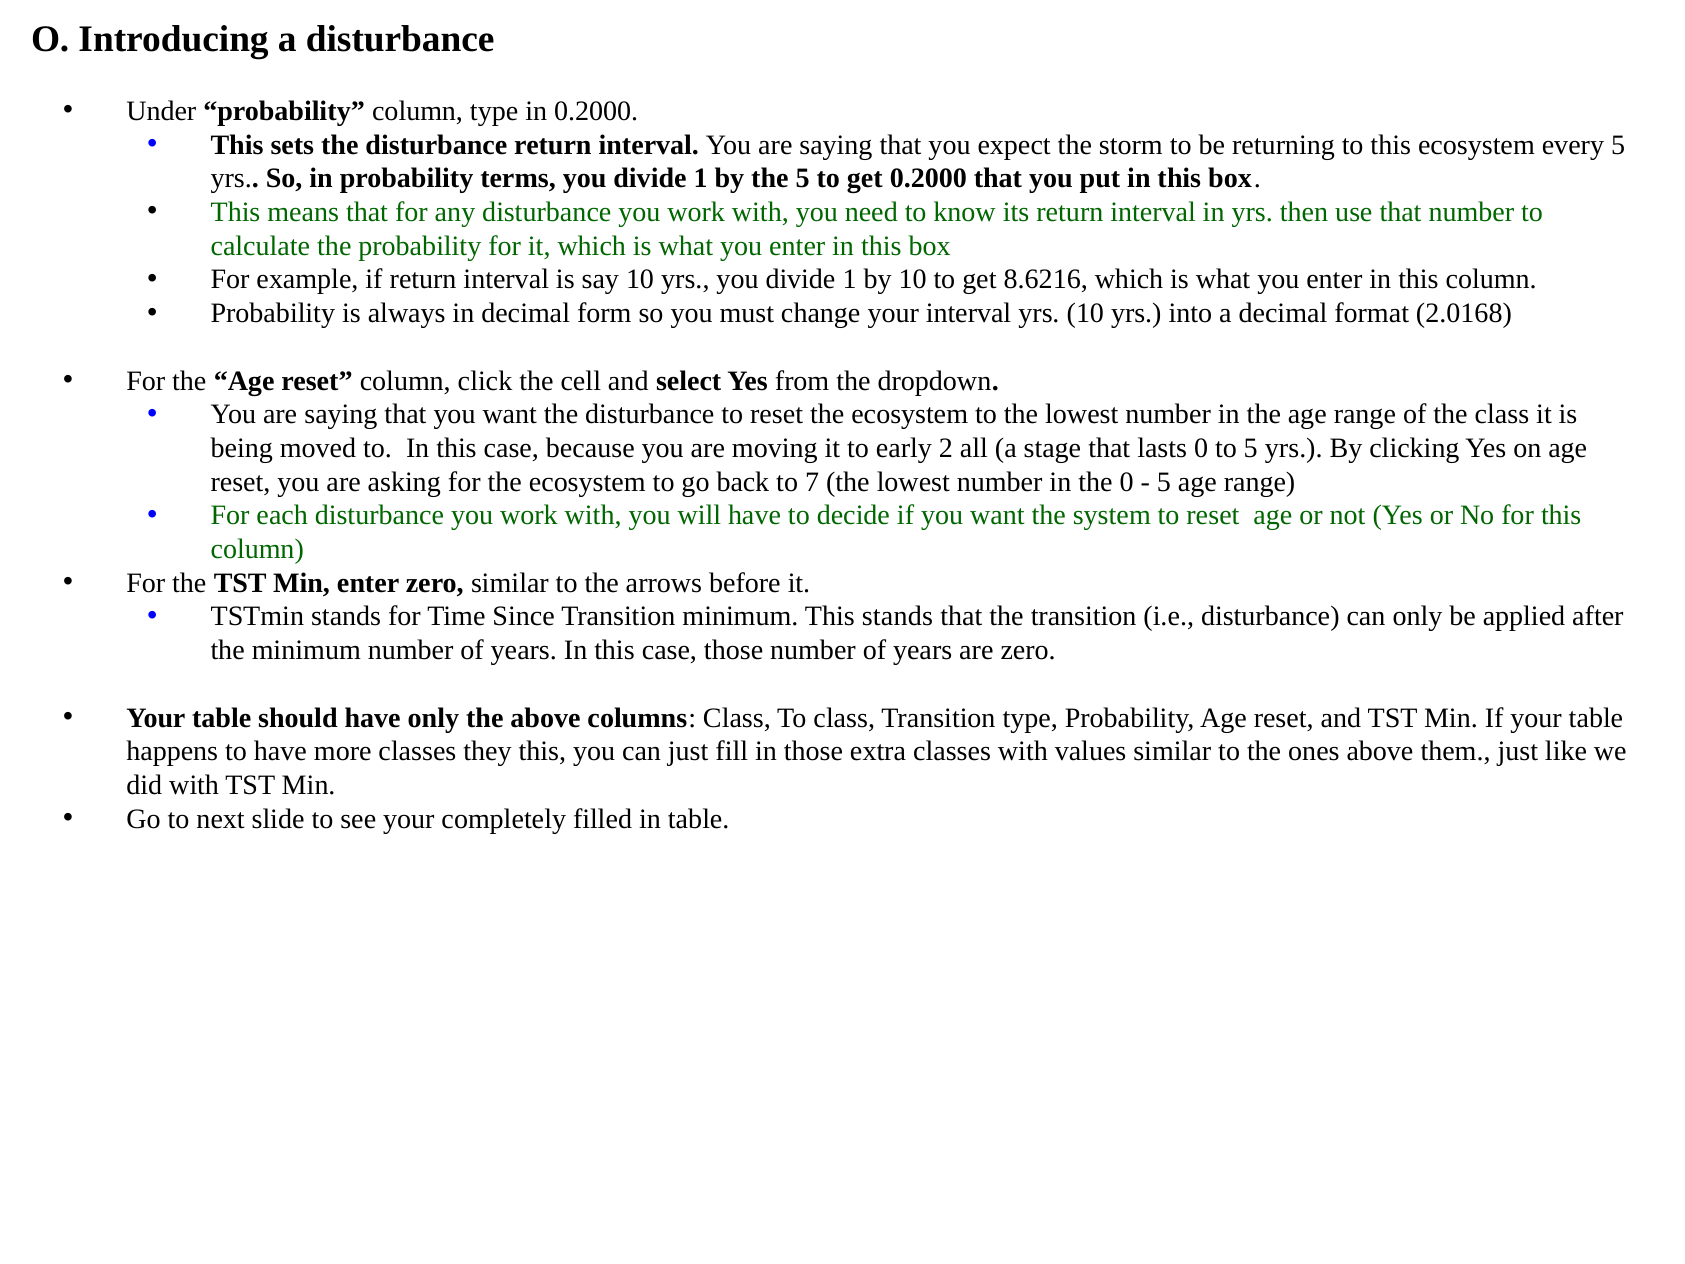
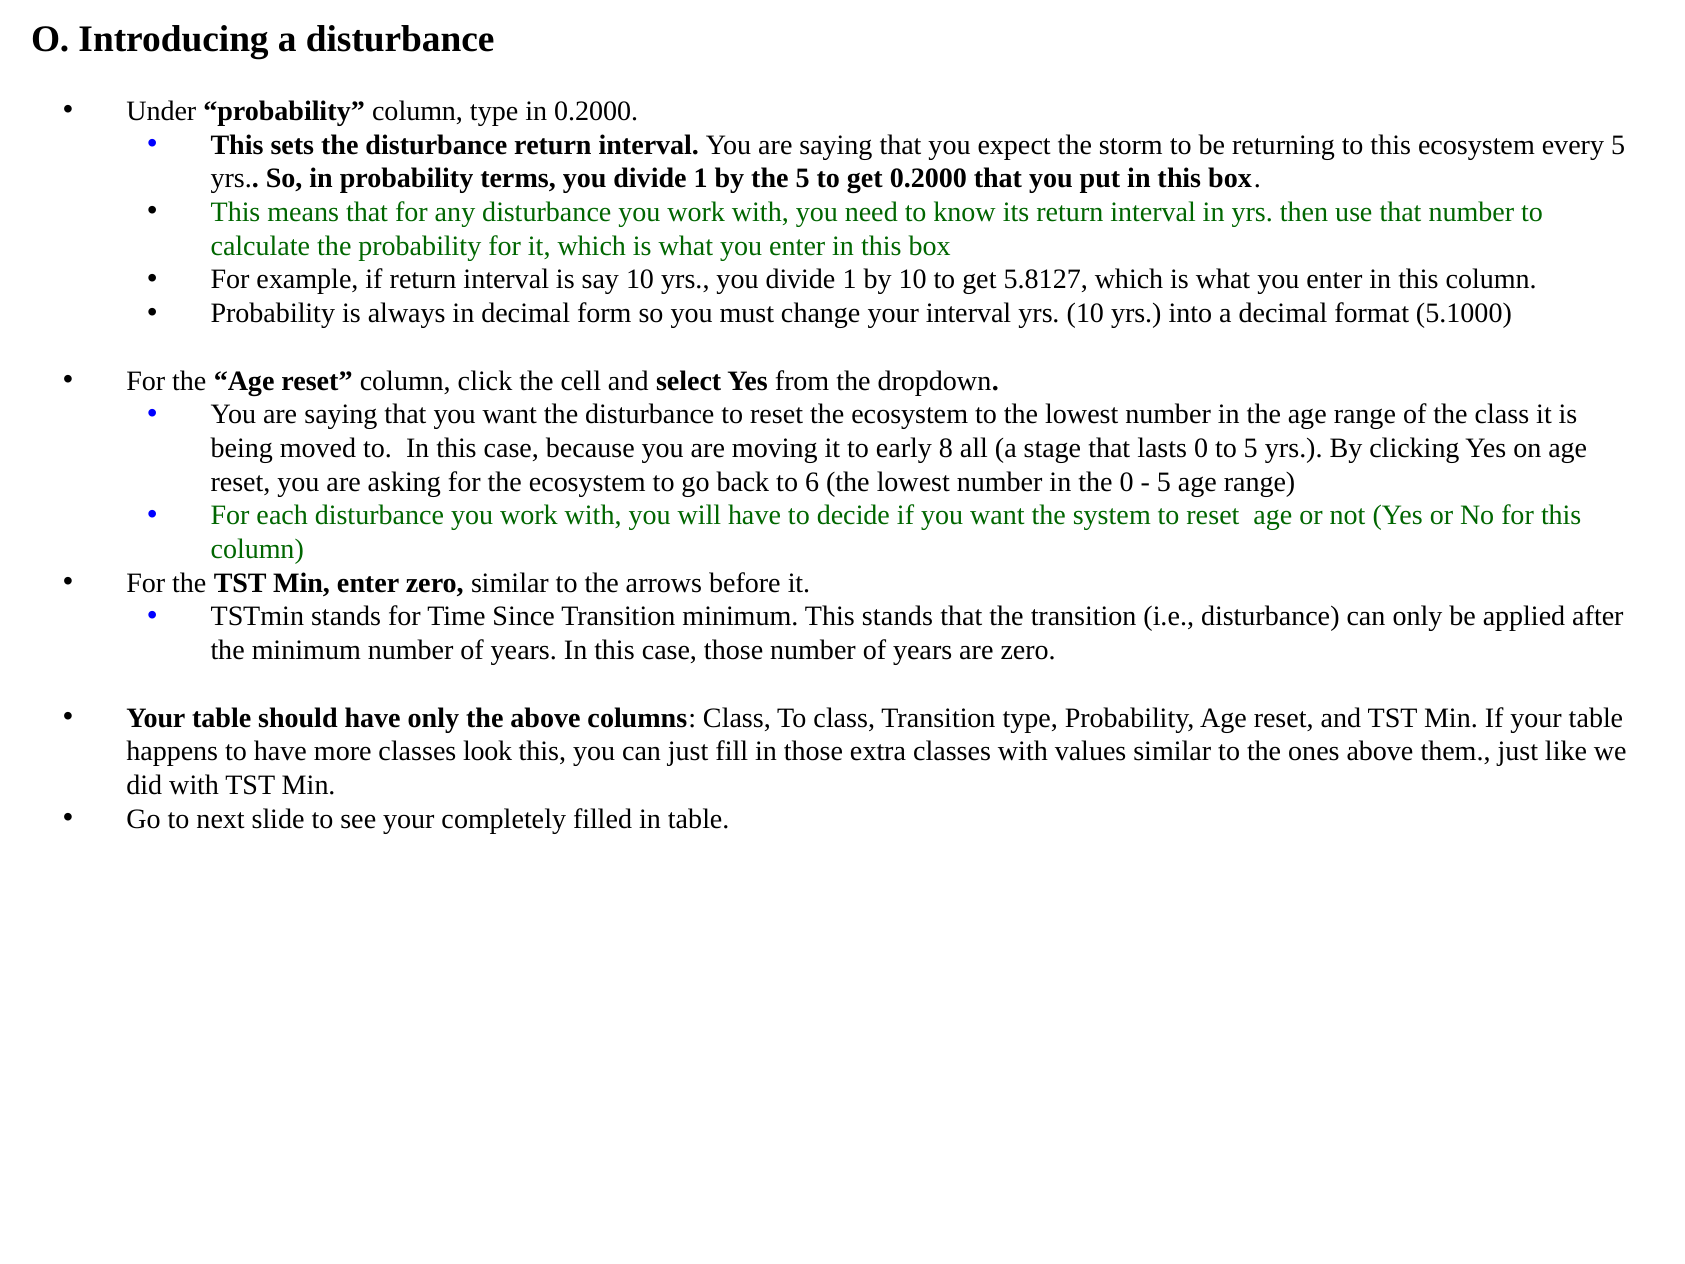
8.6216: 8.6216 -> 5.8127
2.0168: 2.0168 -> 5.1000
2: 2 -> 8
7: 7 -> 6
they: they -> look
